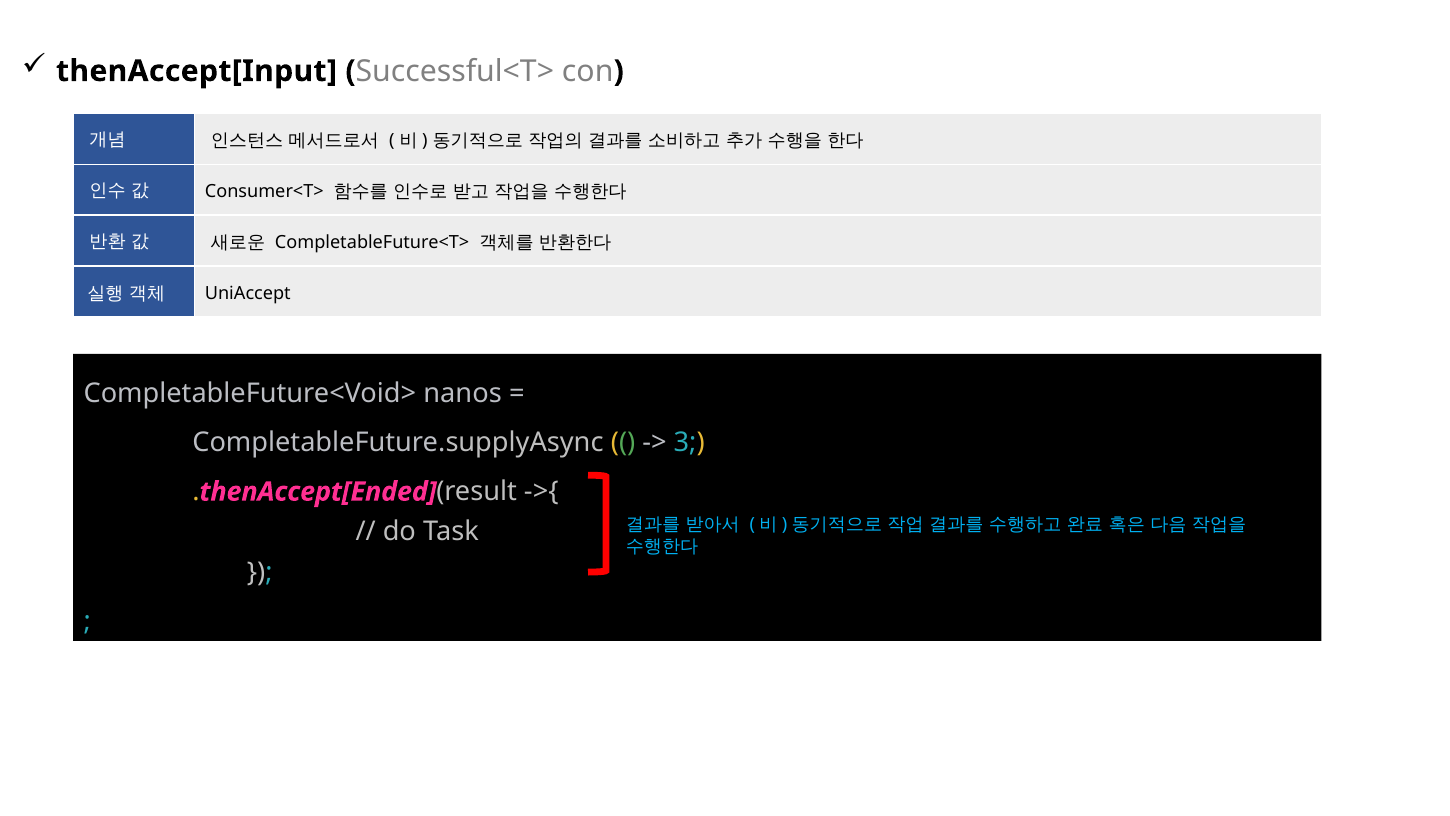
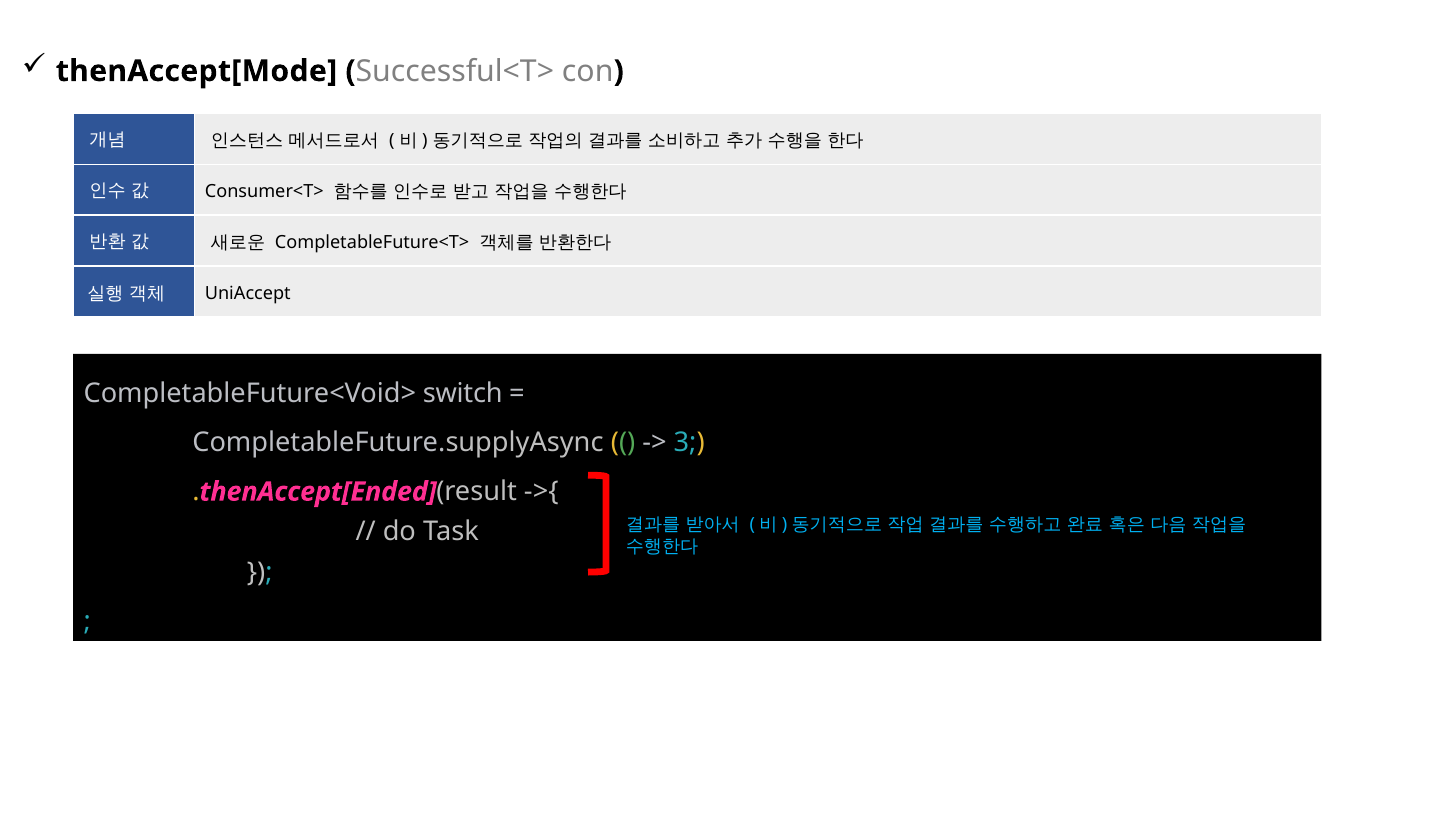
thenAccept[Input: thenAccept[Input -> thenAccept[Mode
nanos: nanos -> switch
